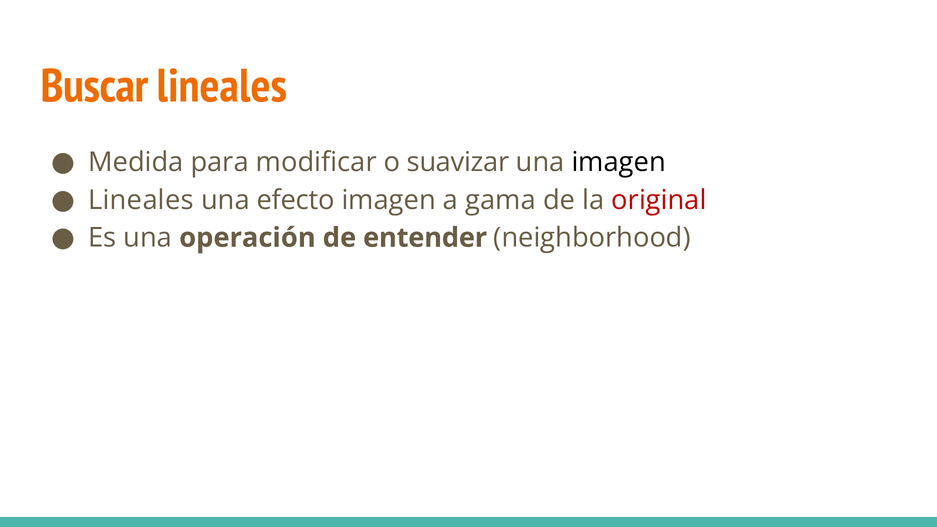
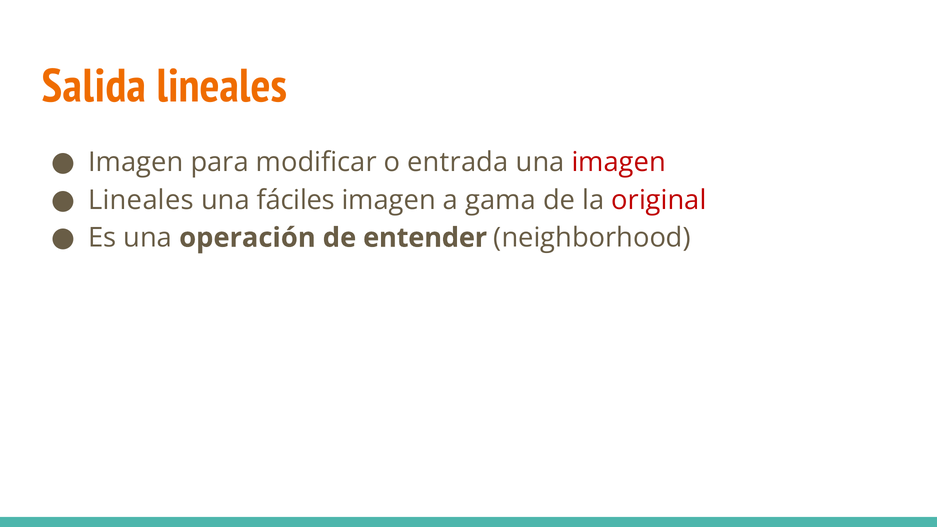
Buscar: Buscar -> Salida
Medida at (136, 162): Medida -> Imagen
suavizar: suavizar -> entrada
imagen at (619, 162) colour: black -> red
efecto: efecto -> fáciles
